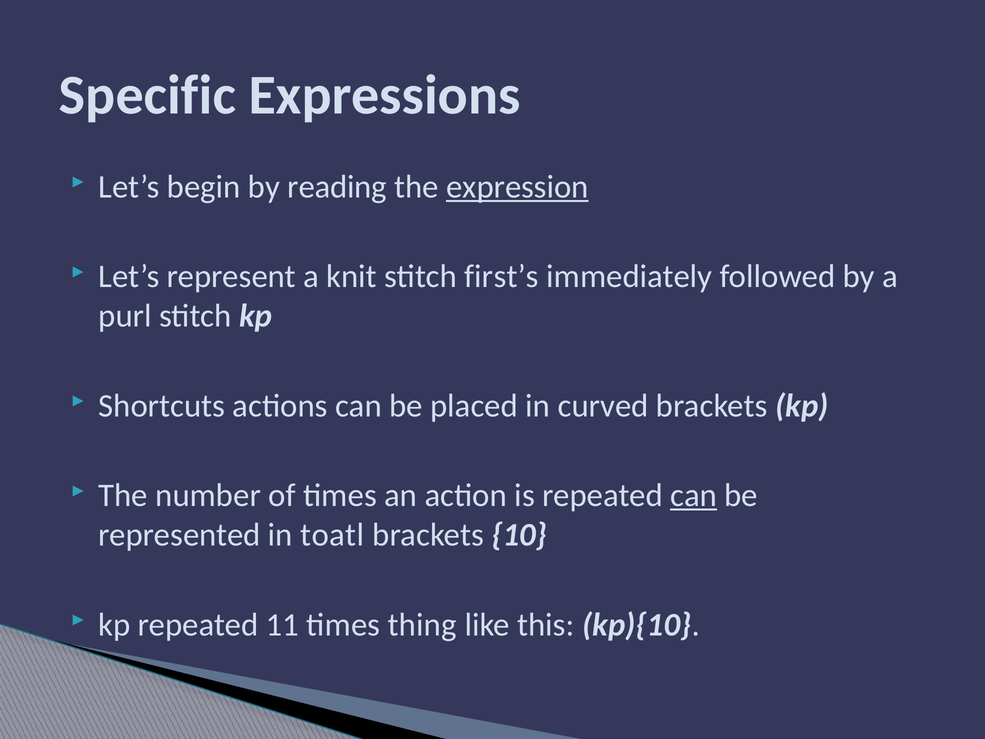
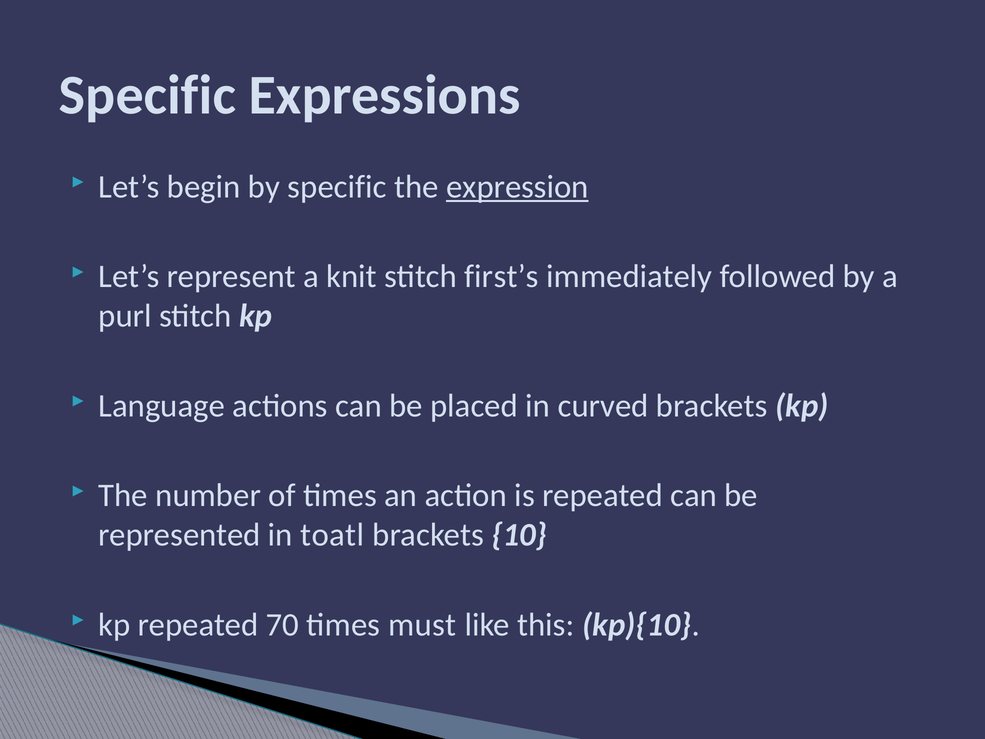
by reading: reading -> specific
Shortcuts: Shortcuts -> Language
can at (694, 495) underline: present -> none
11: 11 -> 70
thing: thing -> must
